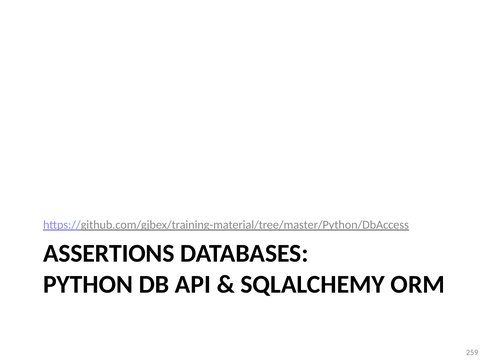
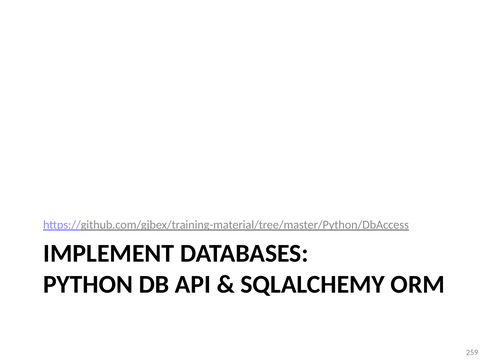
ASSERTIONS: ASSERTIONS -> IMPLEMENT
